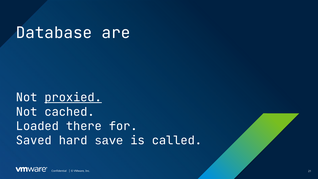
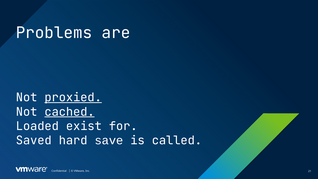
Database: Database -> Problems
cached underline: none -> present
there: there -> exist
